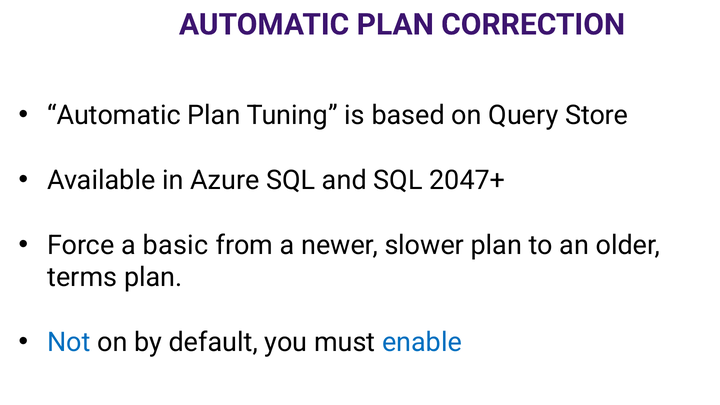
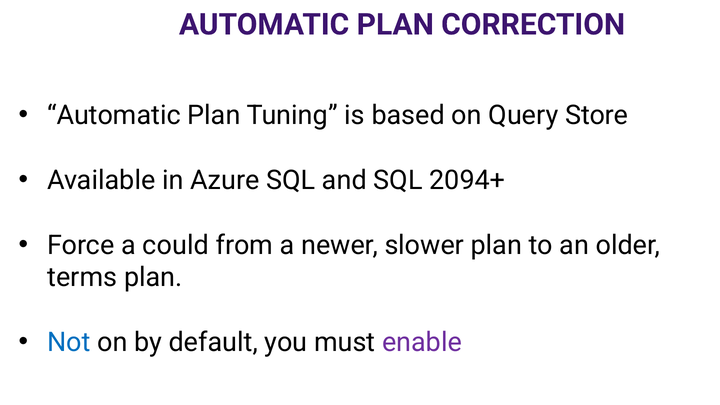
2047+: 2047+ -> 2094+
basic: basic -> could
enable colour: blue -> purple
